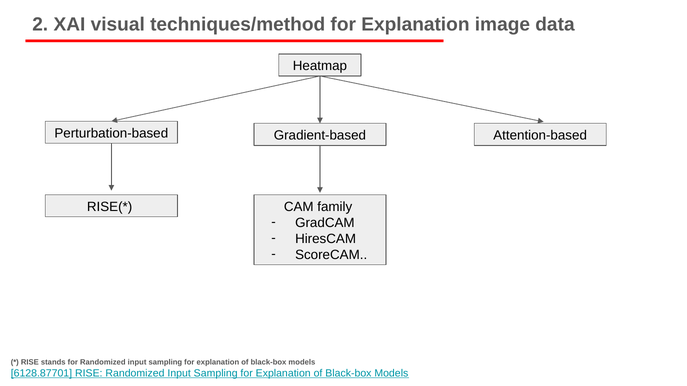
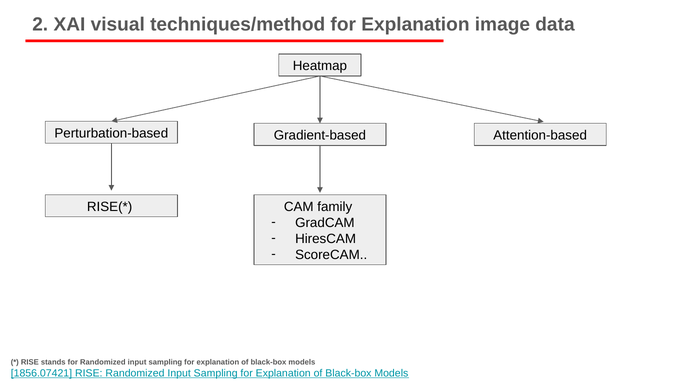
6128.87701: 6128.87701 -> 1856.07421
